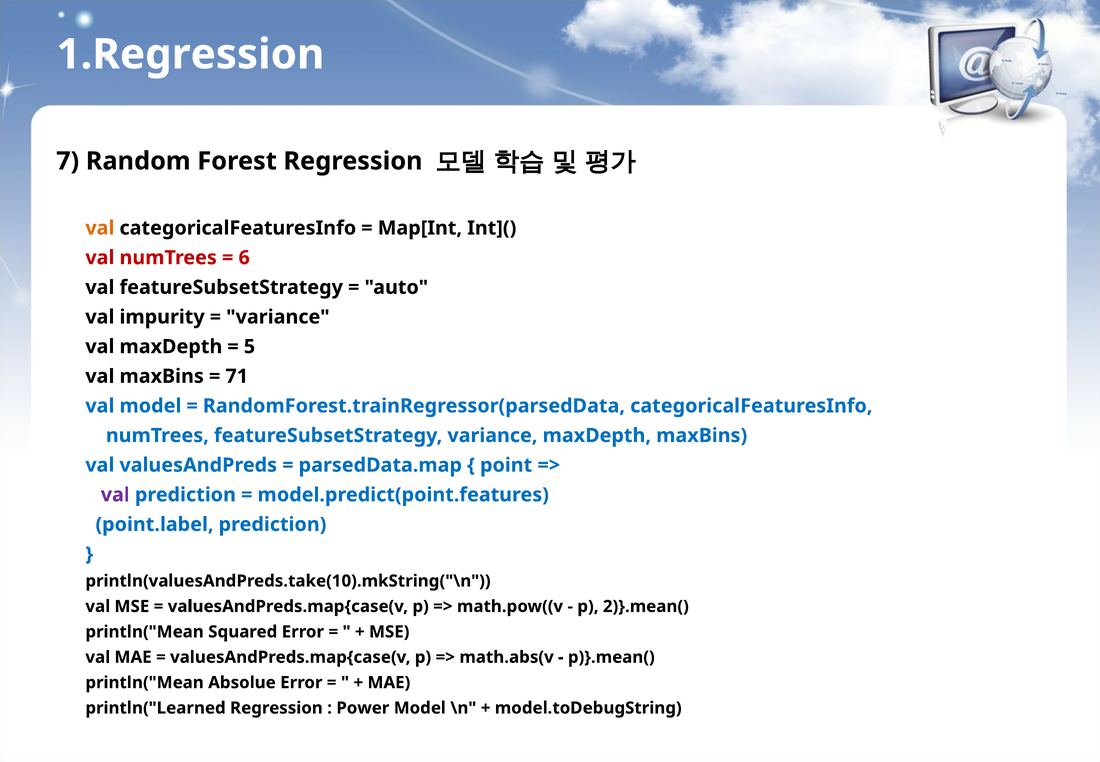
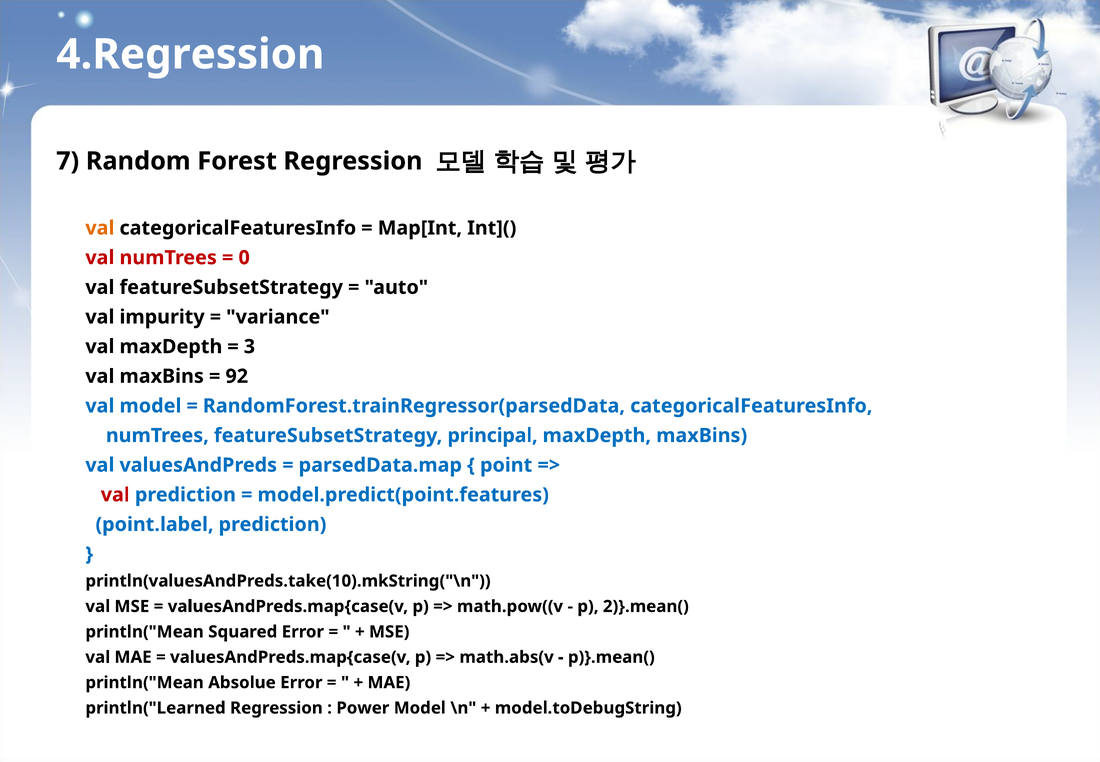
1.Regression: 1.Regression -> 4.Regression
6: 6 -> 0
5: 5 -> 3
71: 71 -> 92
featureSubsetStrategy variance: variance -> principal
val at (115, 495) colour: purple -> red
